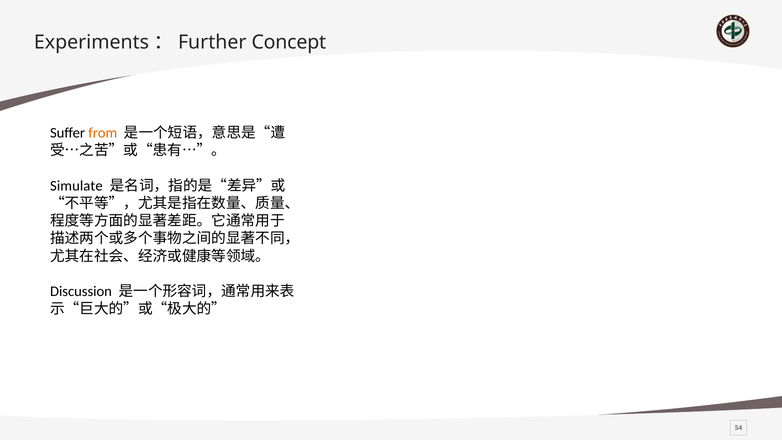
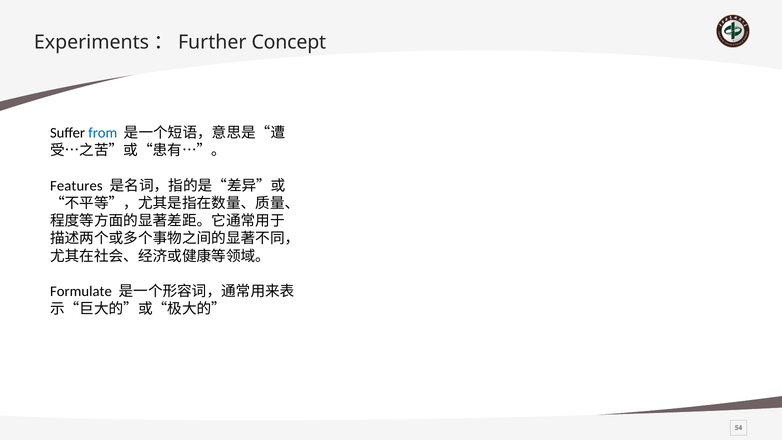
from colour: orange -> blue
Simulate: Simulate -> Features
Discussion: Discussion -> Formulate
